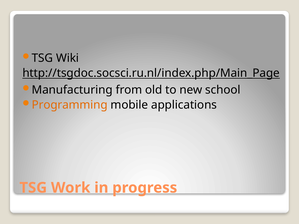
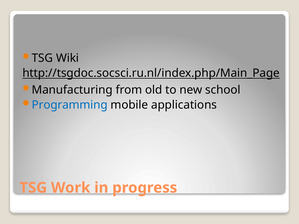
Programming colour: orange -> blue
